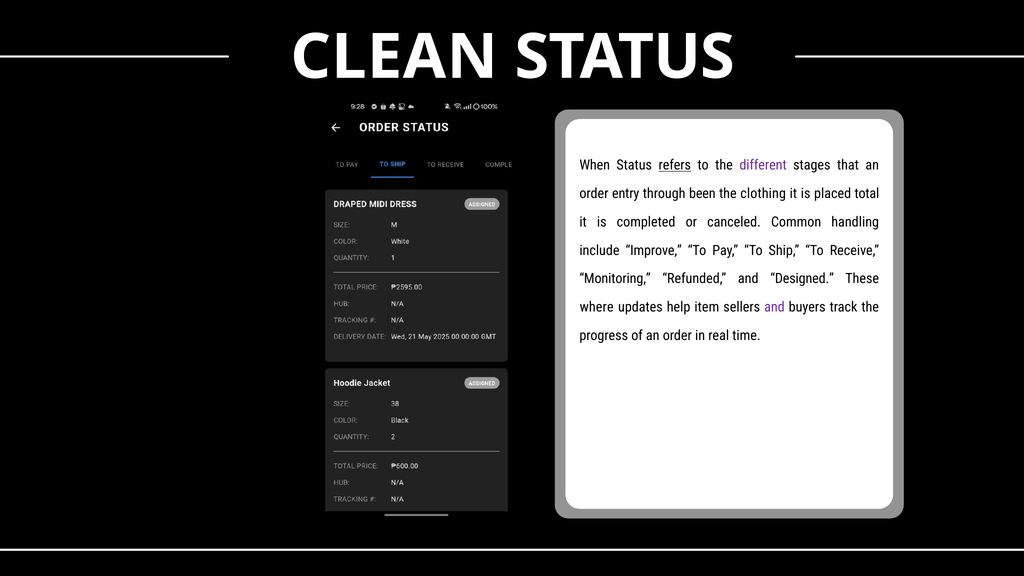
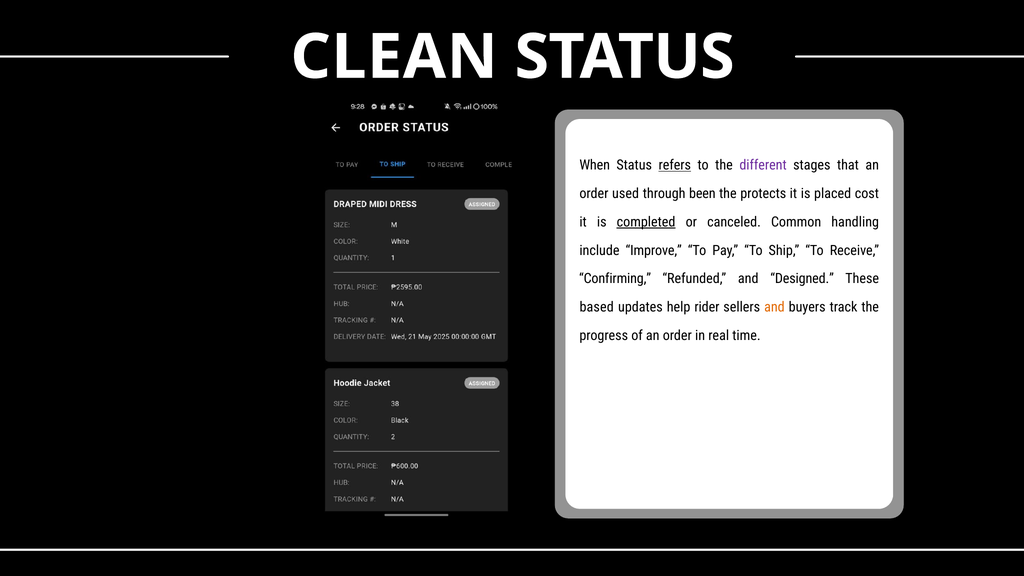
entry: entry -> used
clothing: clothing -> protects
total: total -> cost
completed underline: none -> present
Monitoring: Monitoring -> Confirming
where: where -> based
item: item -> rider
and at (774, 307) colour: purple -> orange
